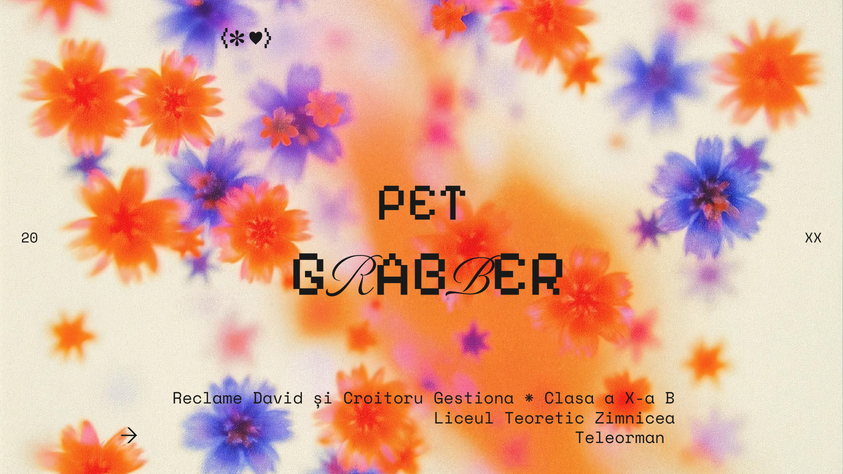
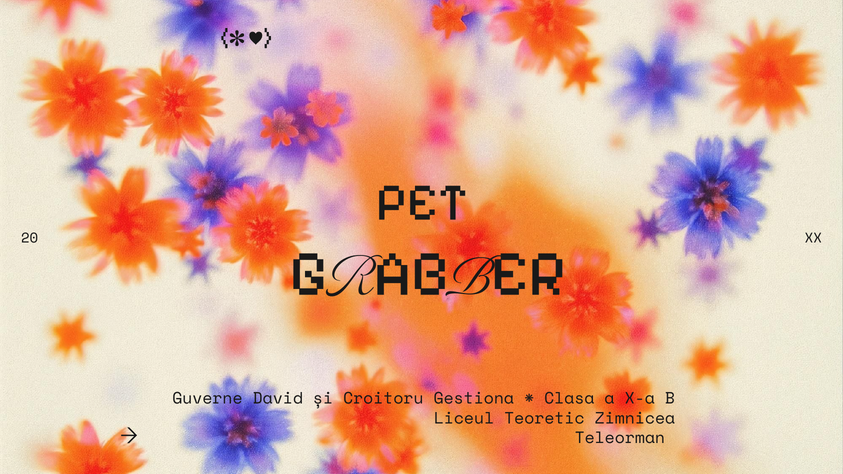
Reclame: Reclame -> Guverne
